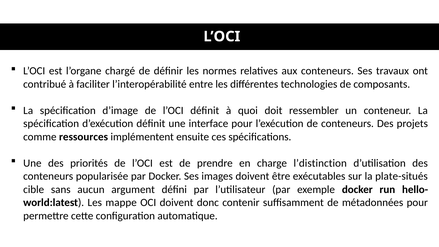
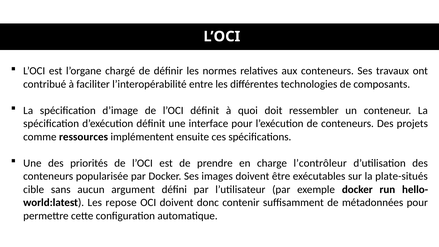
l’distinction: l’distinction -> l’contrôleur
mappe: mappe -> repose
